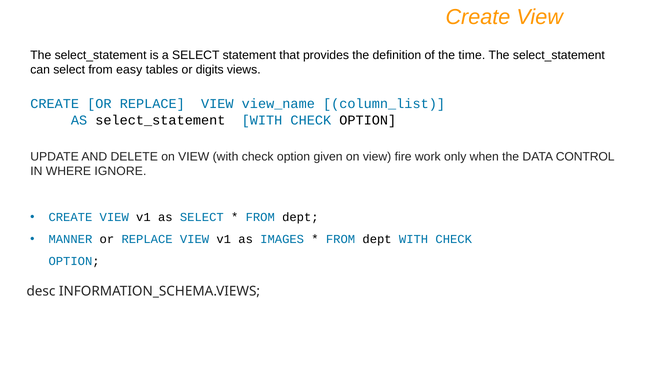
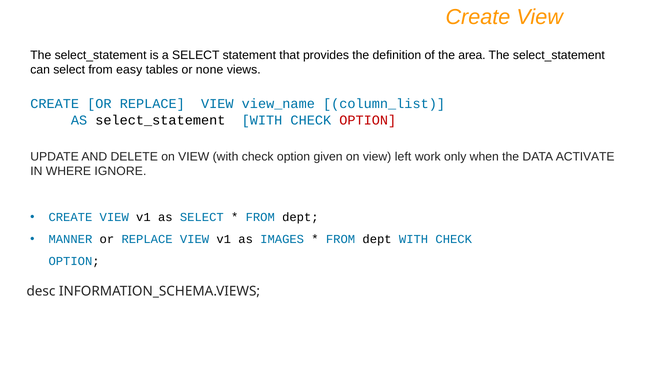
time: time -> area
digits: digits -> none
OPTION at (368, 120) colour: black -> red
fire: fire -> left
CONTROL: CONTROL -> ACTIVATE
